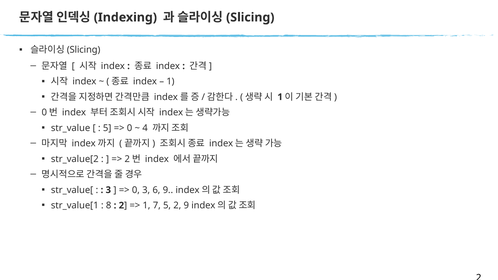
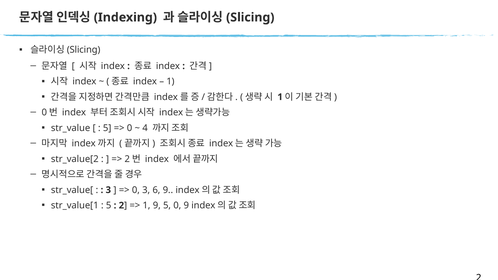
8 at (109, 206): 8 -> 5
1 7: 7 -> 9
5 2: 2 -> 0
